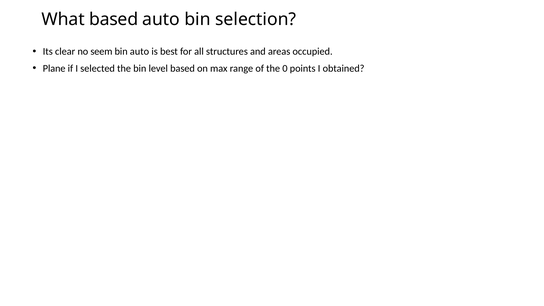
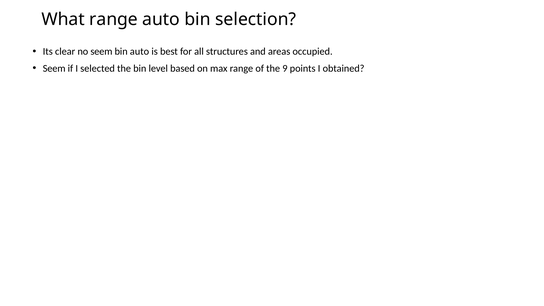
What based: based -> range
Plane at (54, 68): Plane -> Seem
0: 0 -> 9
